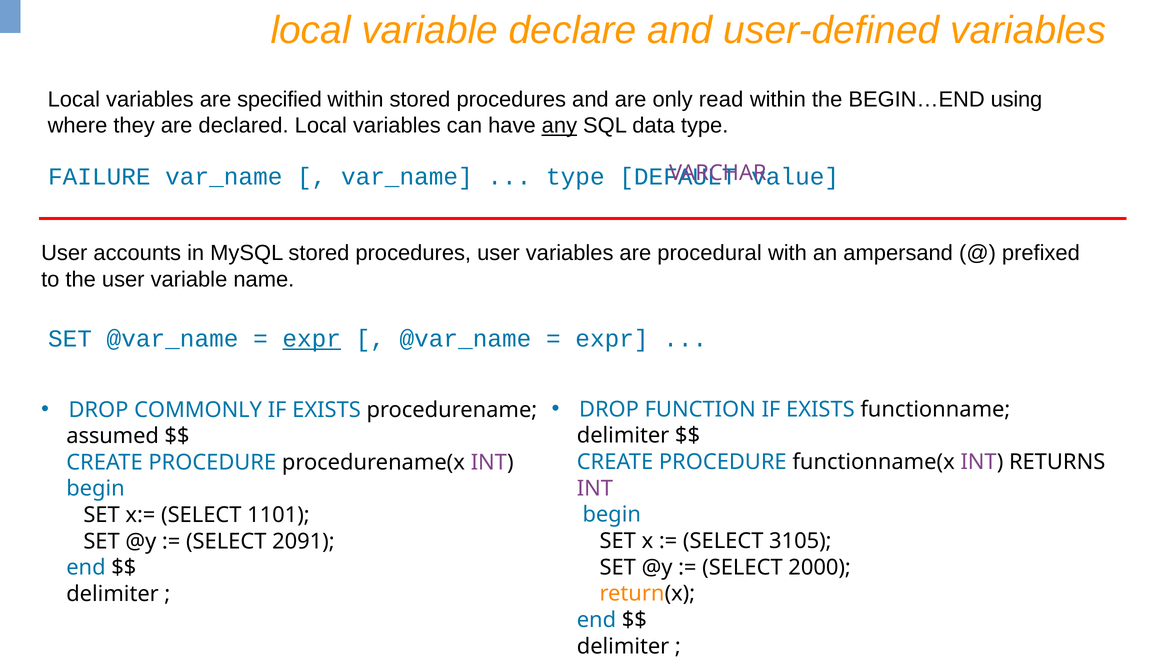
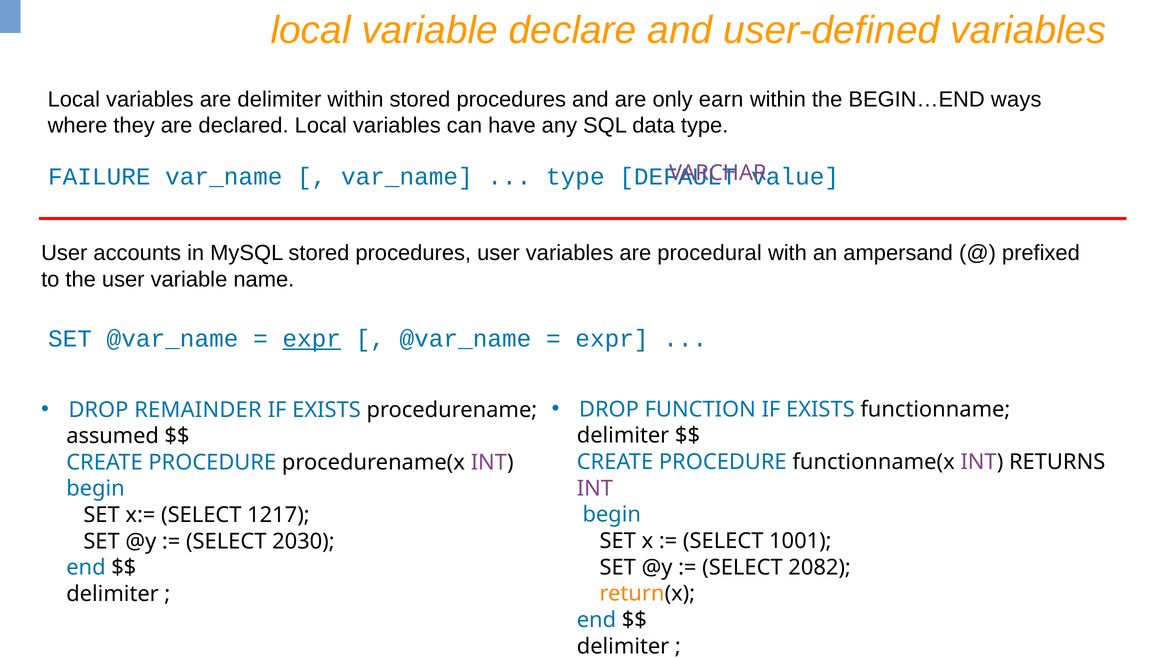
are specified: specified -> delimiter
read: read -> earn
using: using -> ways
any underline: present -> none
COMMONLY: COMMONLY -> REMAINDER
1101: 1101 -> 1217
3105: 3105 -> 1001
2091: 2091 -> 2030
2000: 2000 -> 2082
